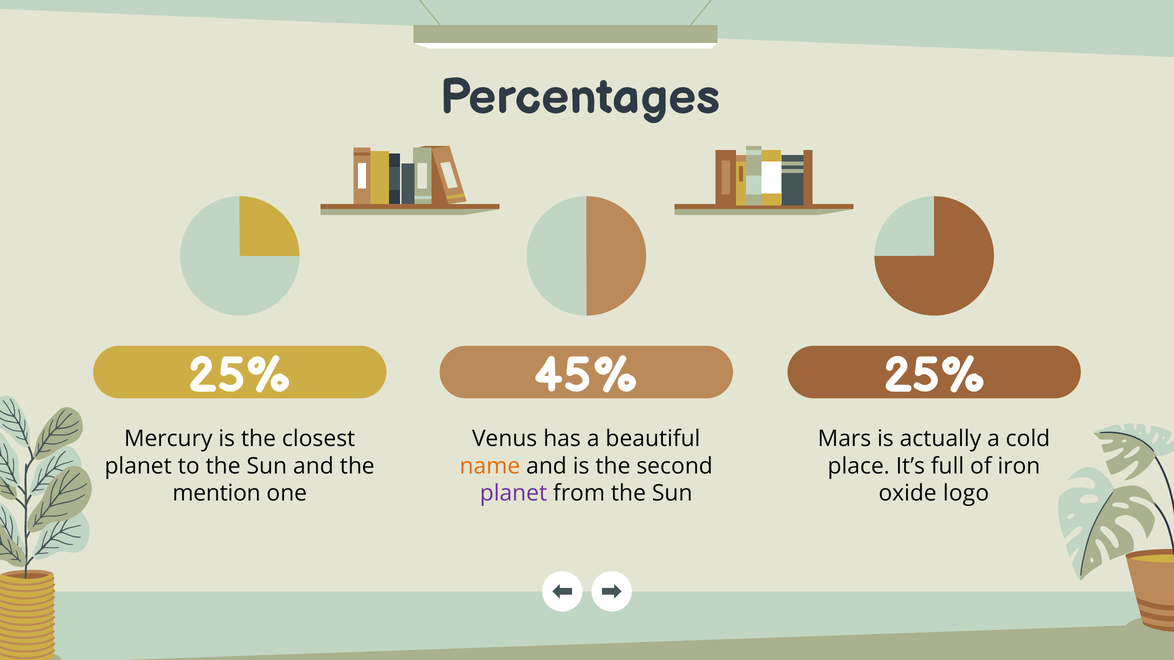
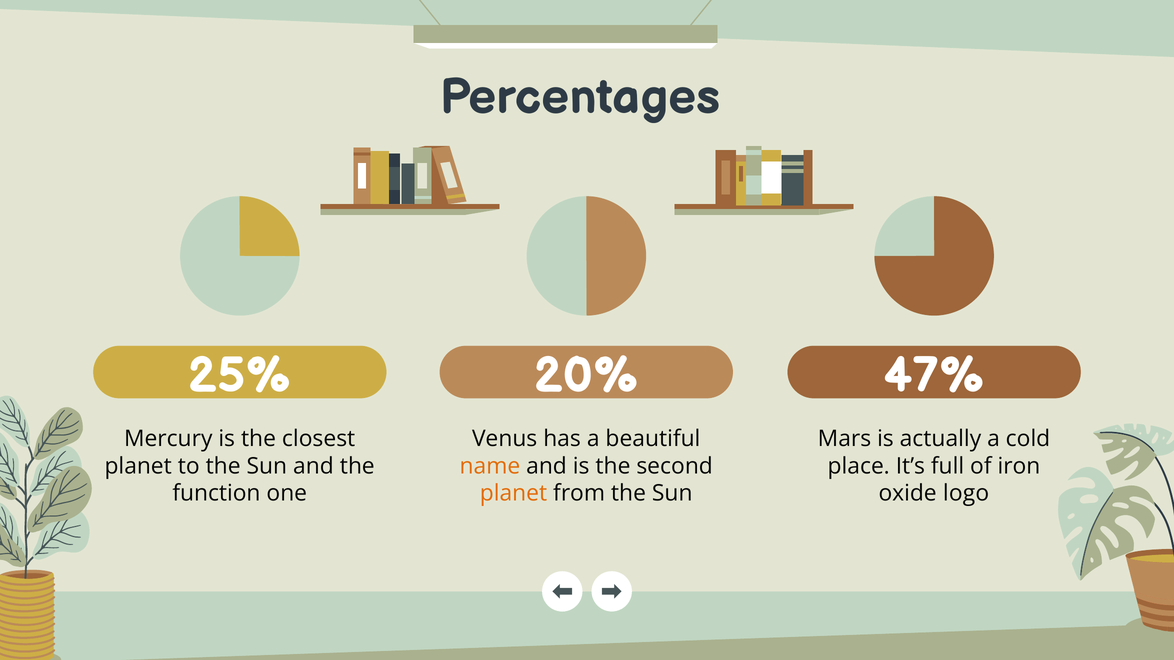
45%: 45% -> 20%
25% at (934, 376): 25% -> 47%
mention: mention -> function
planet at (513, 494) colour: purple -> orange
